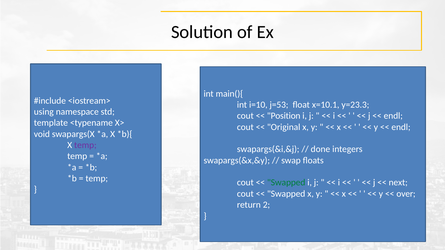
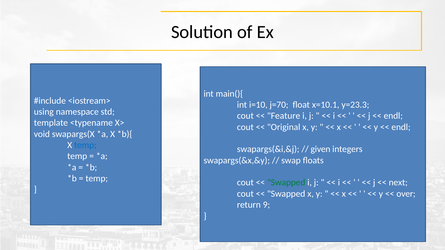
j=53: j=53 -> j=70
Position: Position -> Feature
temp at (85, 145) colour: purple -> blue
done: done -> given
2: 2 -> 9
